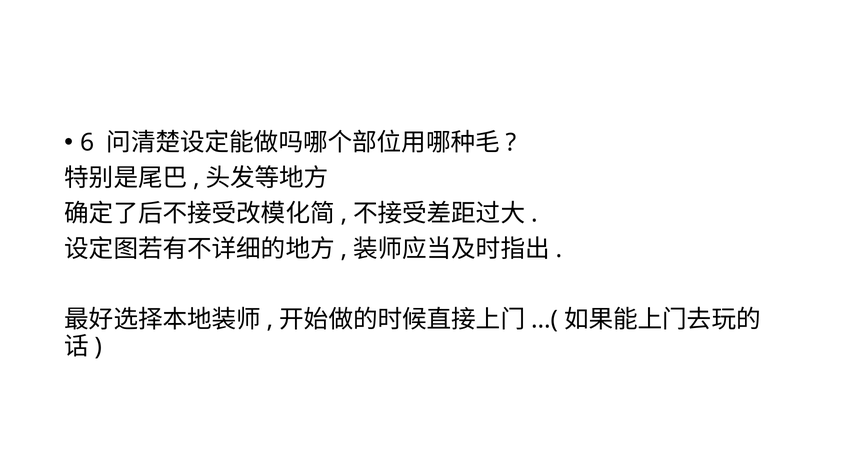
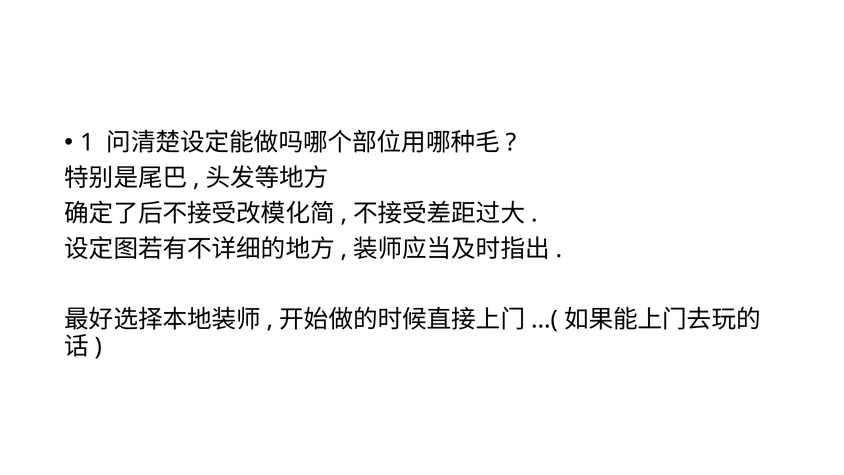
6: 6 -> 1
